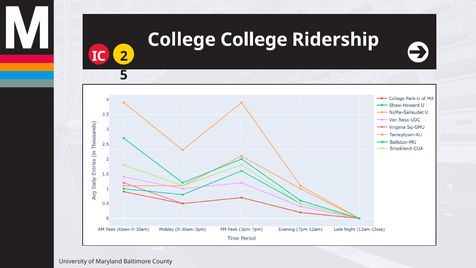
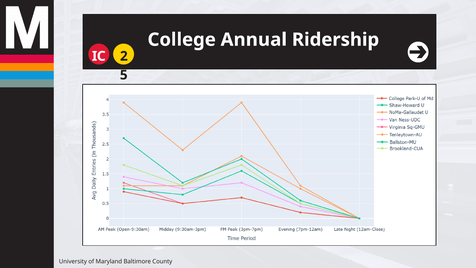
College College: College -> Annual
